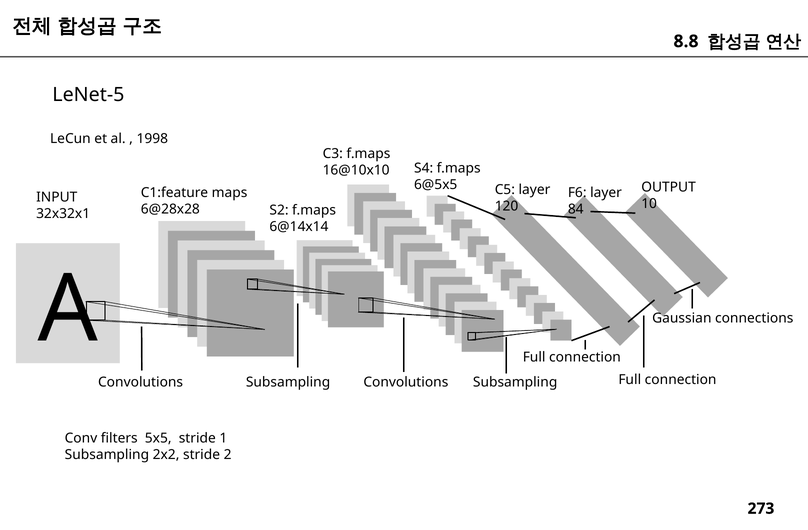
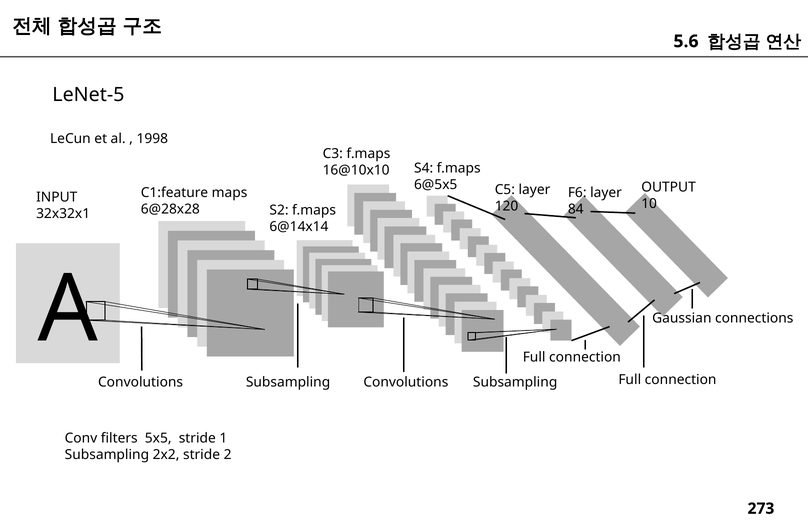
8.8: 8.8 -> 5.6
